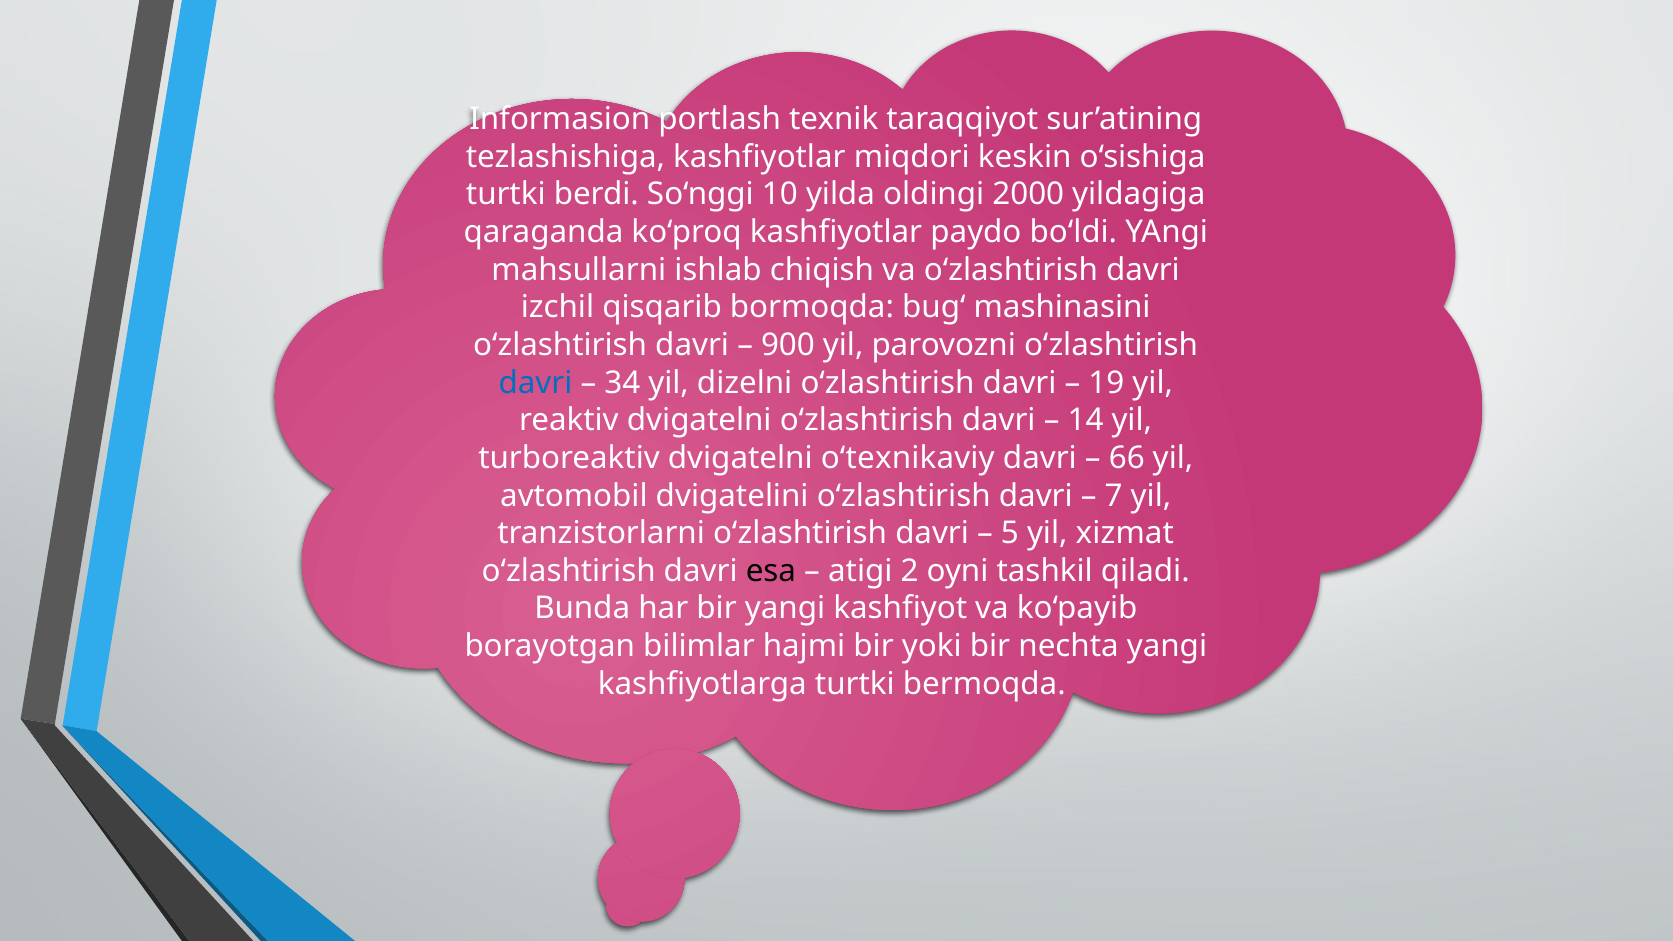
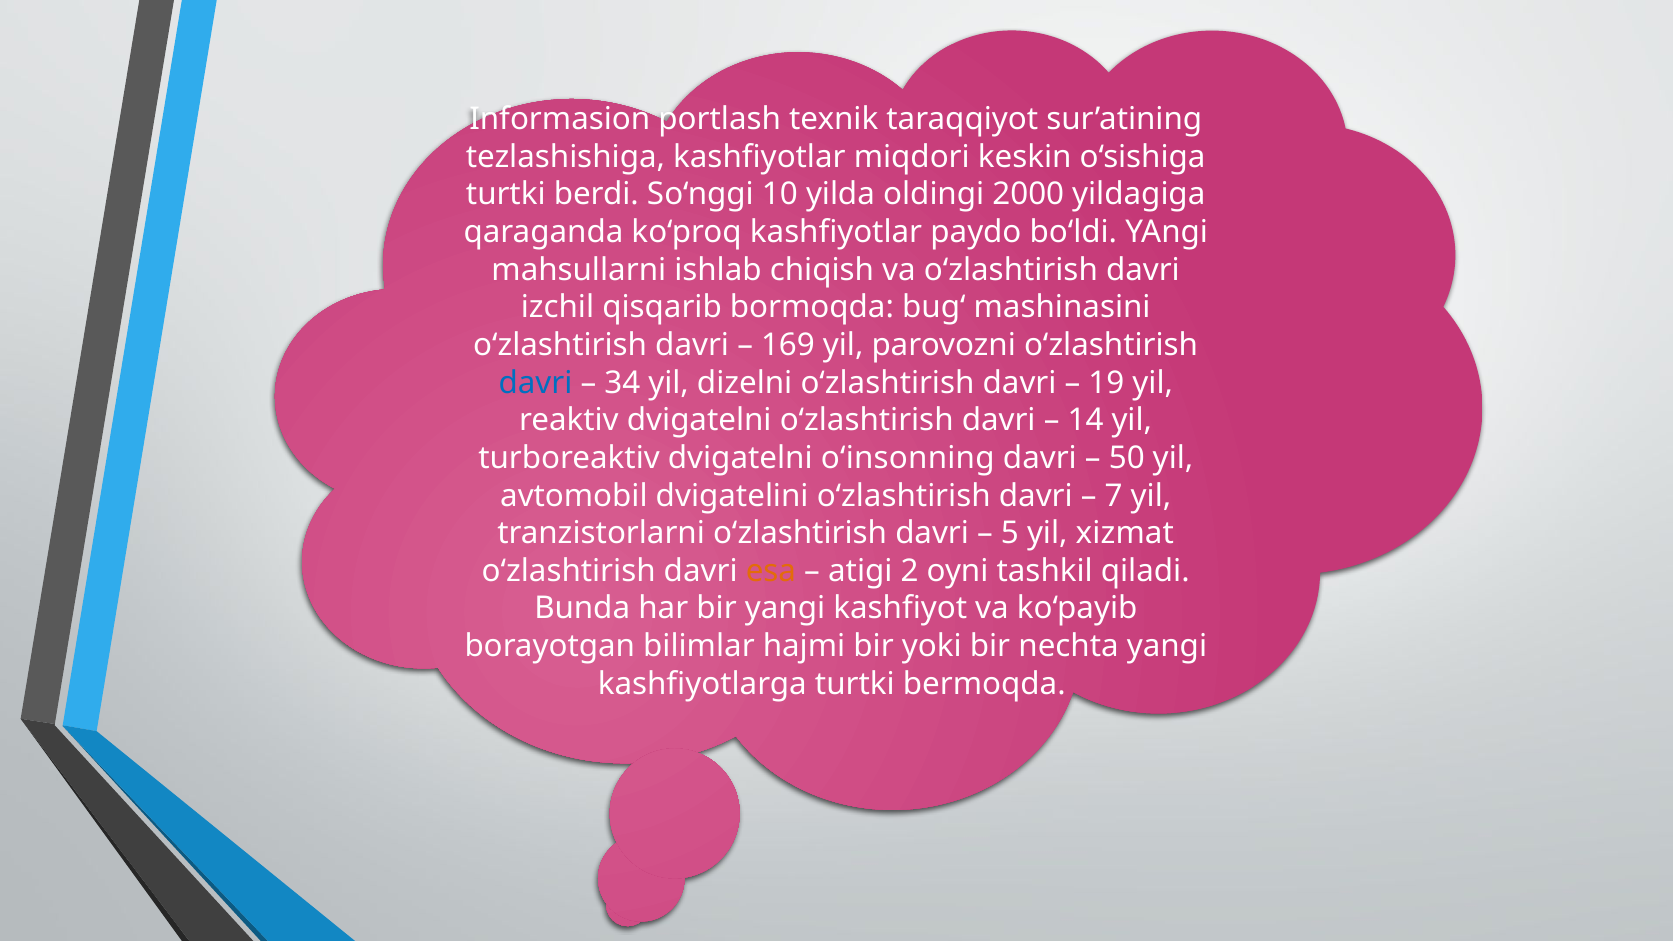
900: 900 -> 169
o‘texnikaviy: o‘texnikaviy -> o‘insonning
66: 66 -> 50
esa colour: black -> orange
